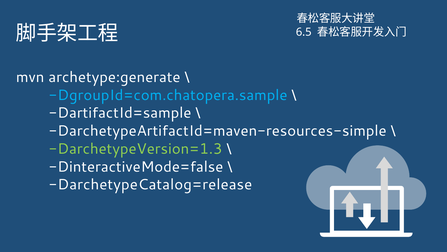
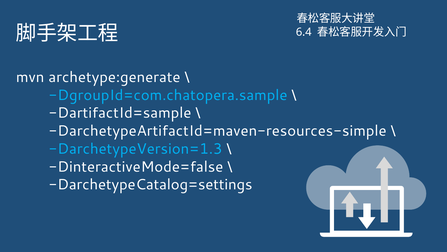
6.5: 6.5 -> 6.4
DarchetypeVersion=1.3 colour: light green -> light blue
DarchetypeCatalog=release: DarchetypeCatalog=release -> DarchetypeCatalog=settings
